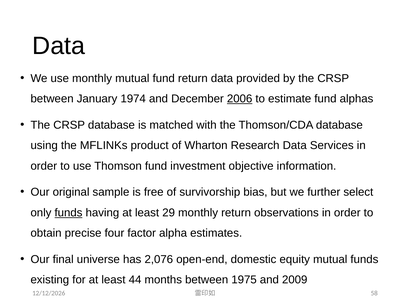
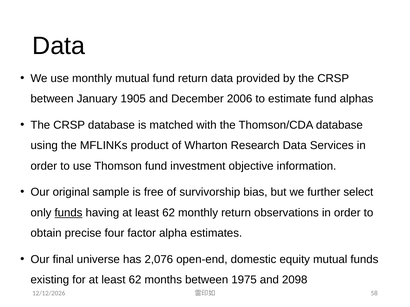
1974: 1974 -> 1905
2006 underline: present -> none
having at least 29: 29 -> 62
for at least 44: 44 -> 62
2009: 2009 -> 2098
